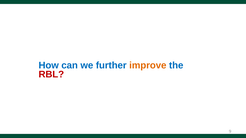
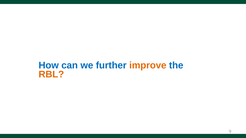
RBL colour: red -> orange
